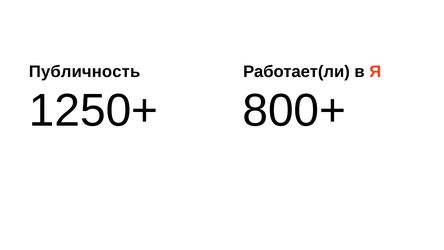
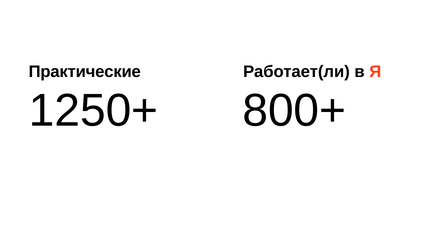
Публичность: Публичность -> Практические
